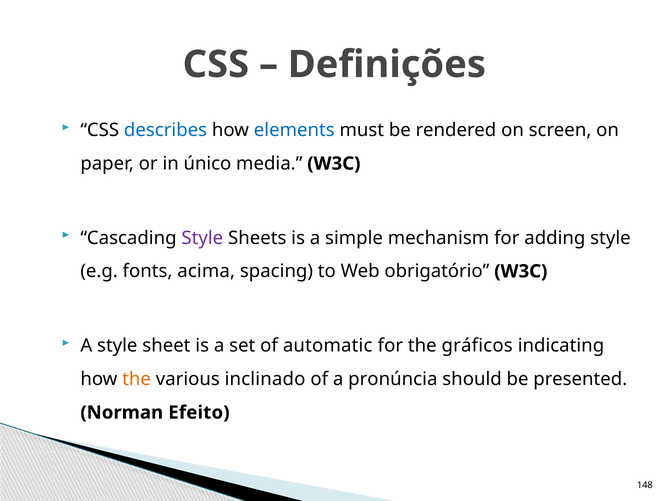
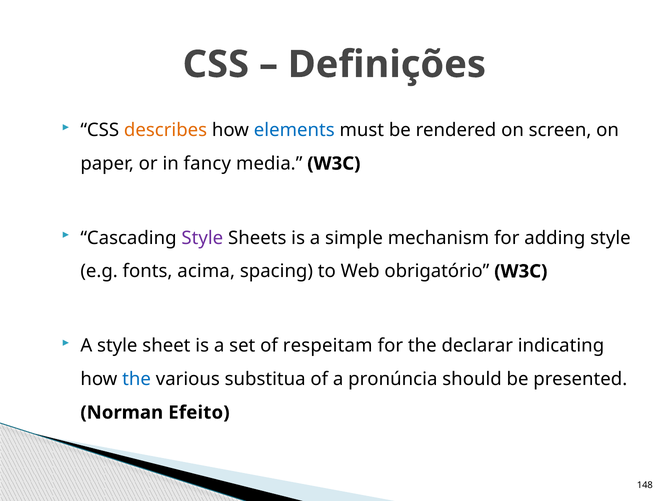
describes colour: blue -> orange
único: único -> fancy
automatic: automatic -> respeitam
gráficos: gráficos -> declarar
the at (137, 380) colour: orange -> blue
inclinado: inclinado -> substitua
